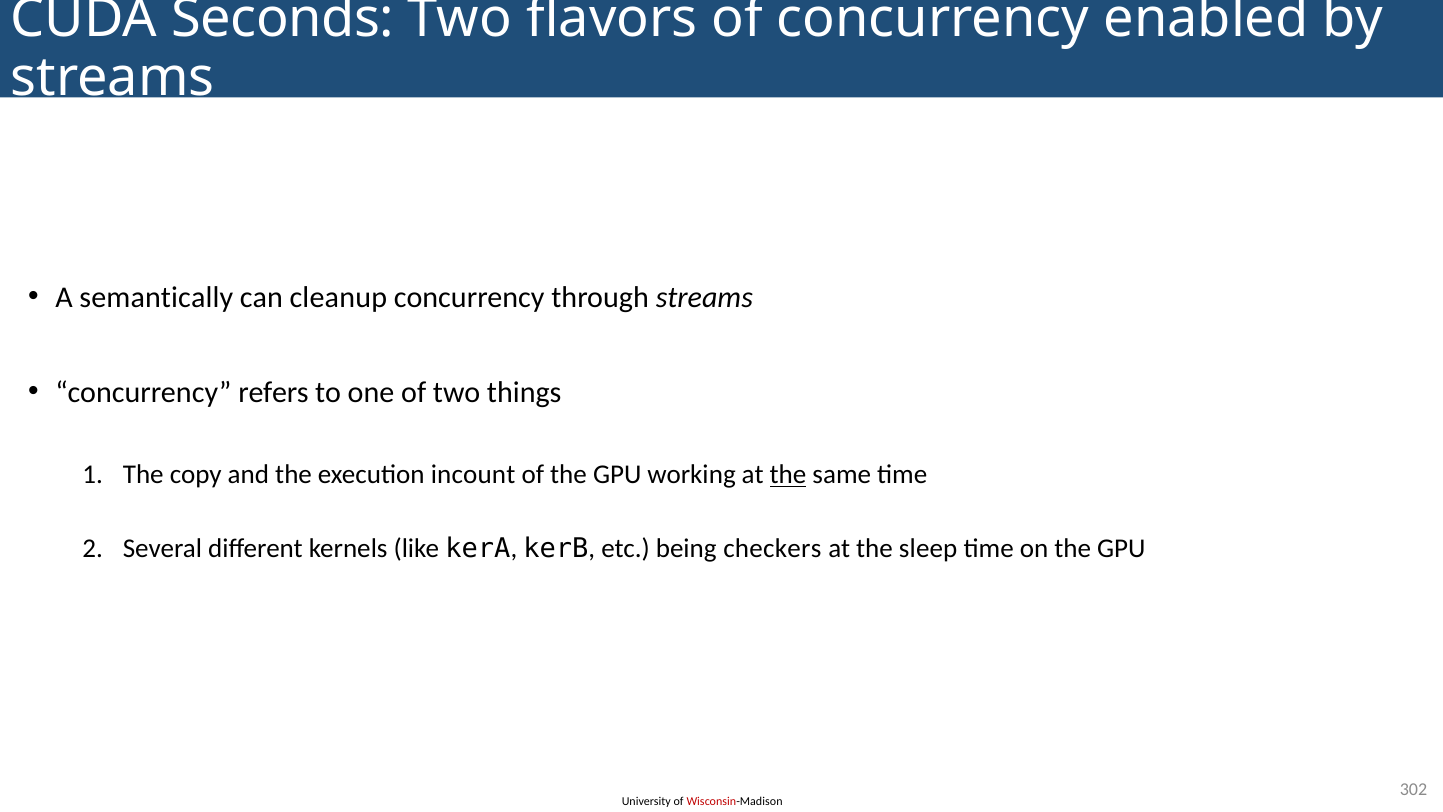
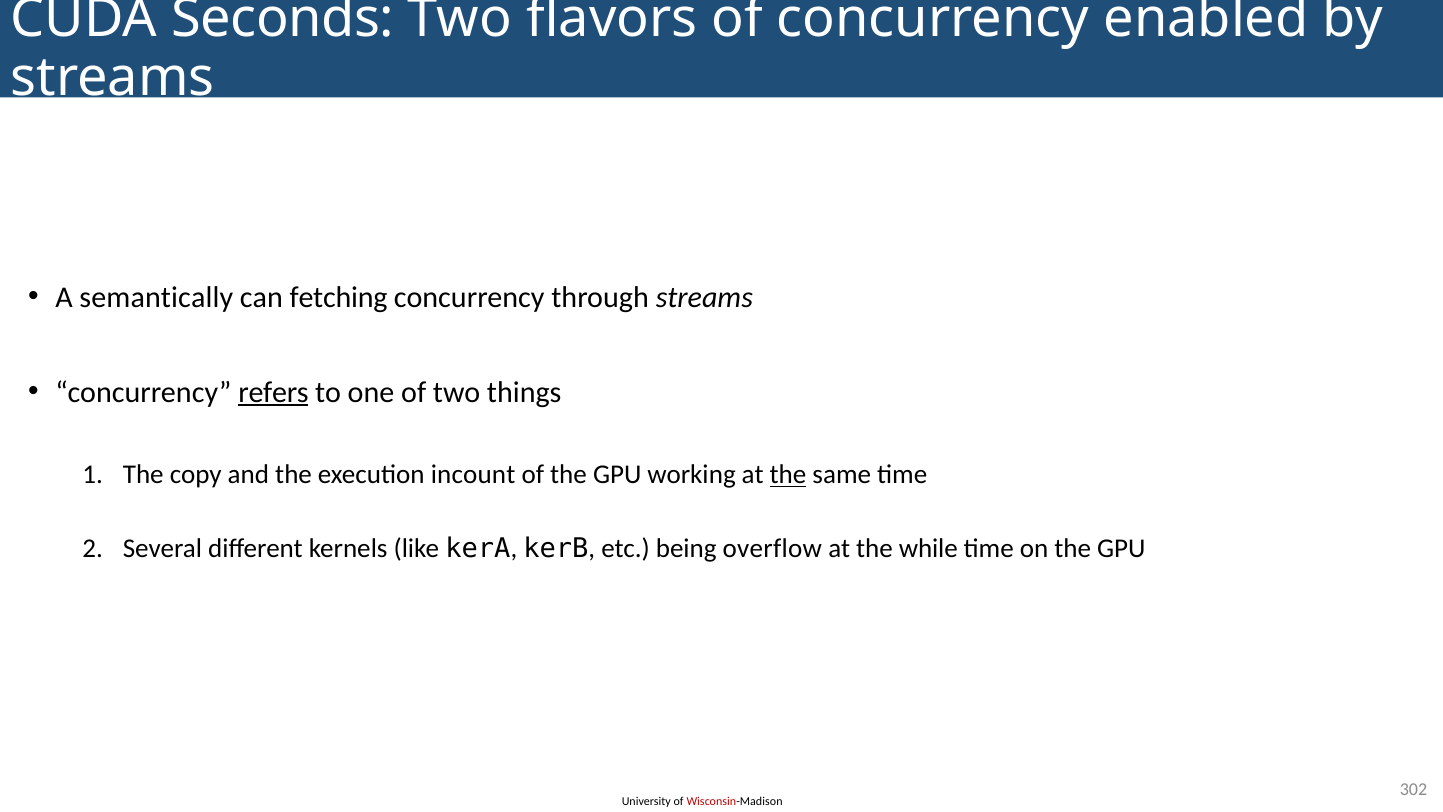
cleanup: cleanup -> fetching
refers underline: none -> present
checkers: checkers -> overflow
sleep: sleep -> while
